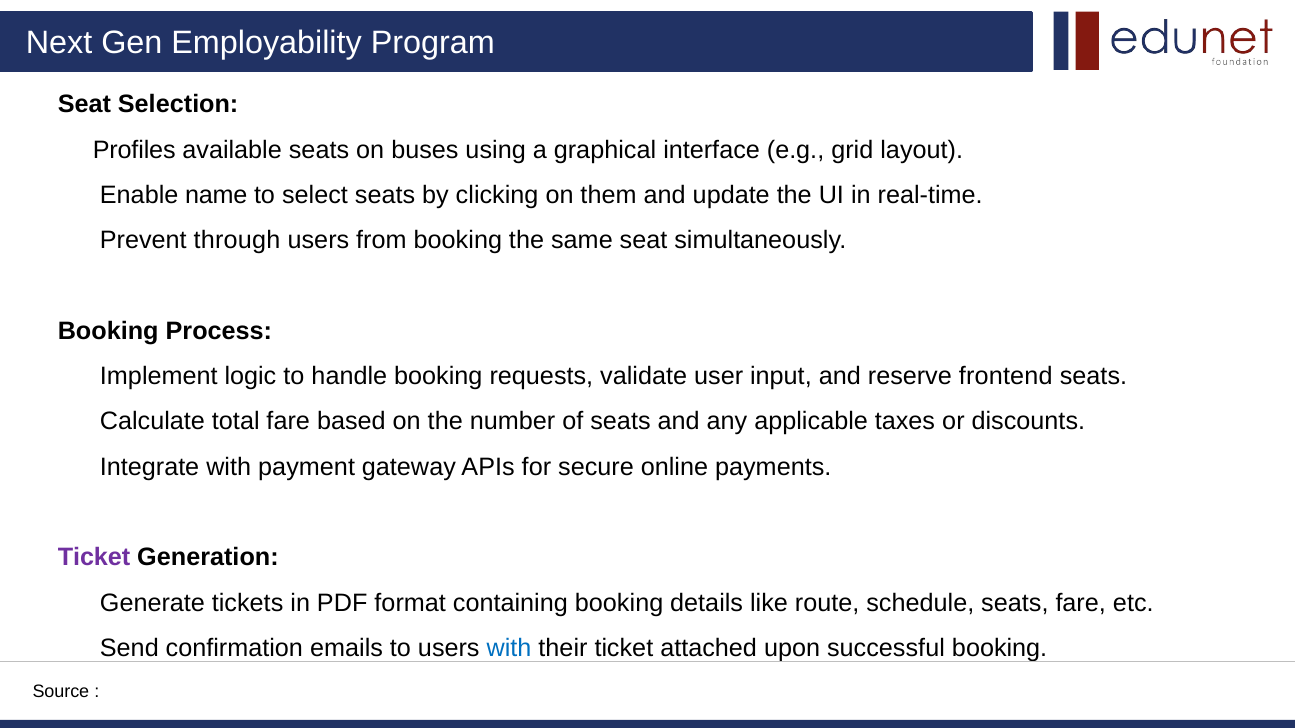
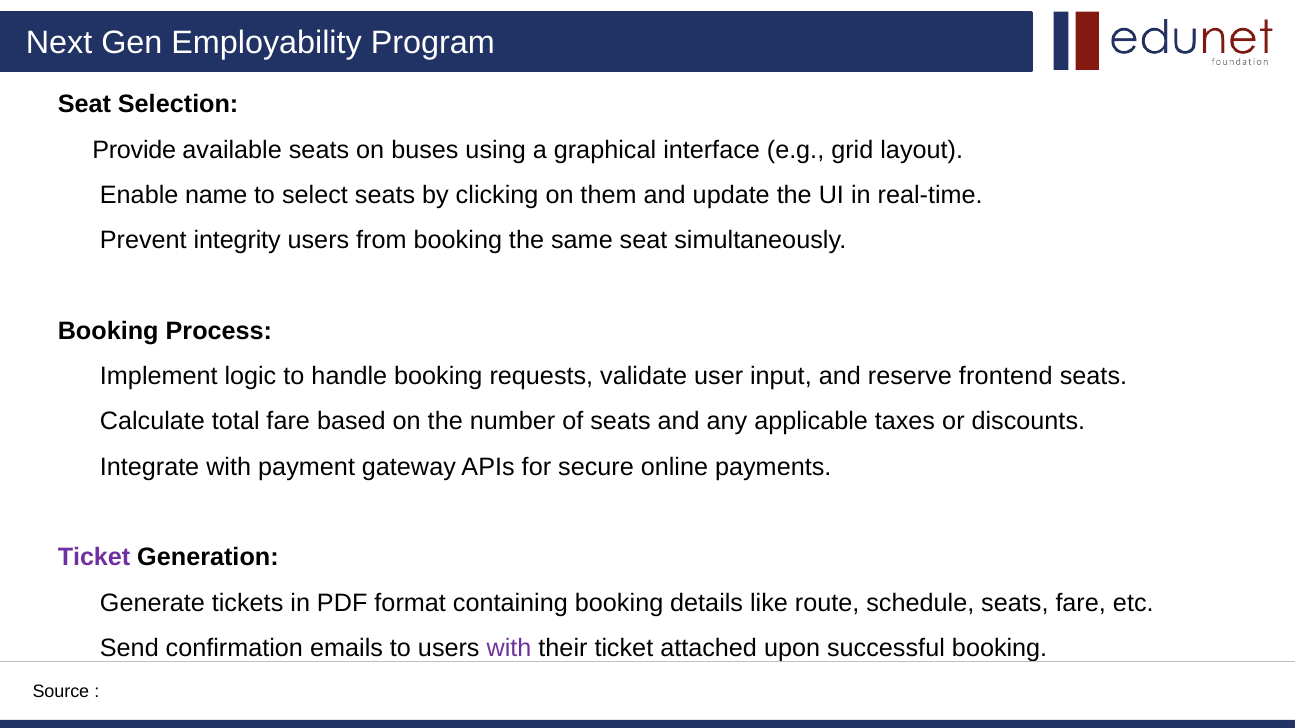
Profiles: Profiles -> Provide
through: through -> integrity
with at (509, 648) colour: blue -> purple
